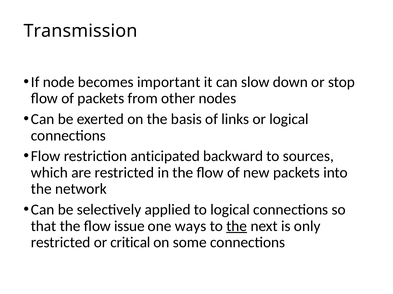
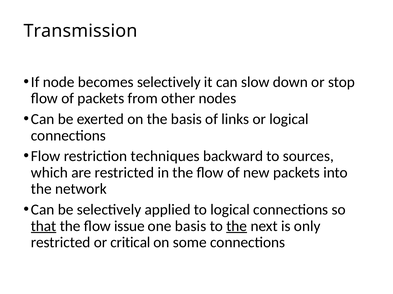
becomes important: important -> selectively
anticipated: anticipated -> techniques
that underline: none -> present
one ways: ways -> basis
